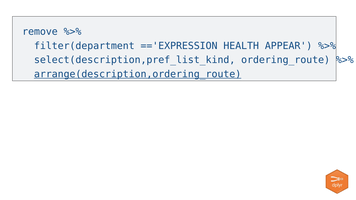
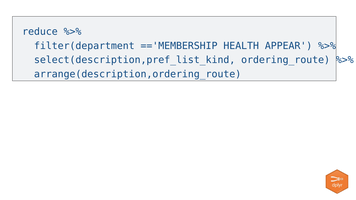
remove: remove -> reduce
=='EXPRESSION: =='EXPRESSION -> =='MEMBERSHIP
arrange(description,ordering_route underline: present -> none
